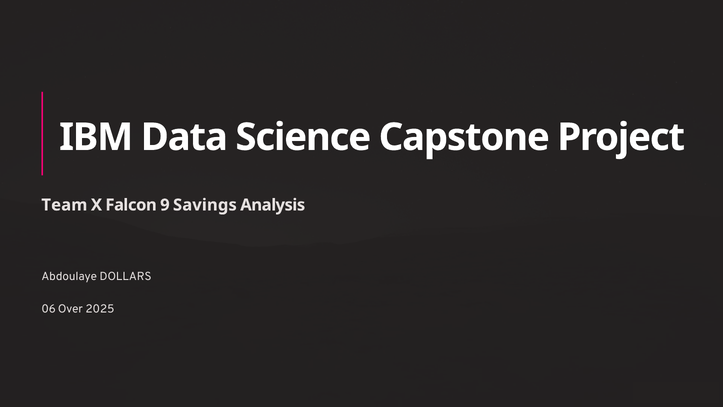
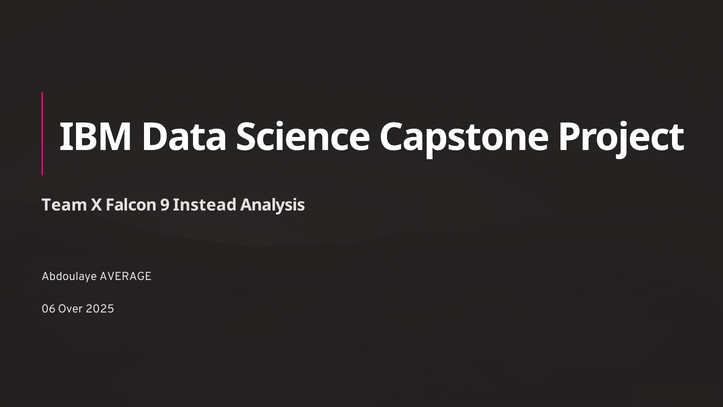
Savings: Savings -> Instead
DOLLARS: DOLLARS -> AVERAGE
